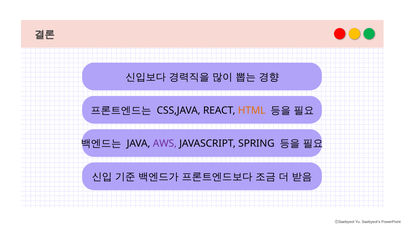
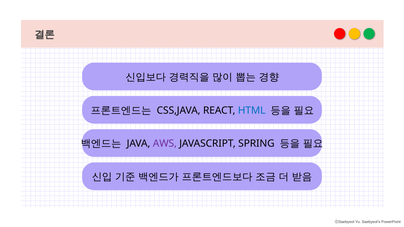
HTML colour: orange -> blue
